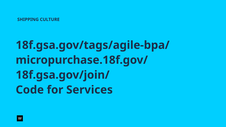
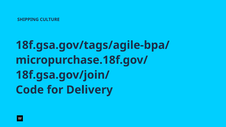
Services: Services -> Delivery
